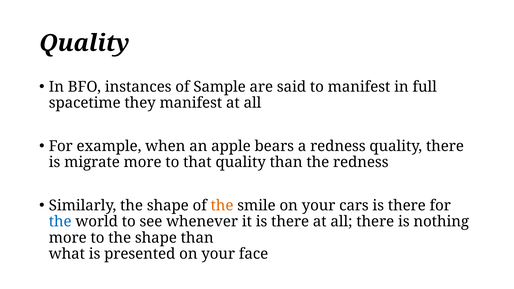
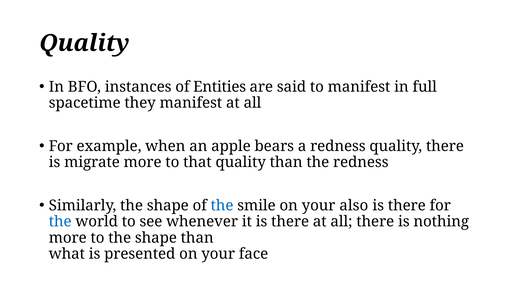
Sample: Sample -> Entities
the at (222, 205) colour: orange -> blue
cars: cars -> also
